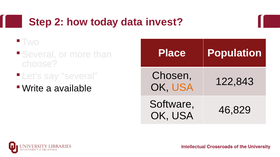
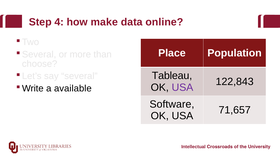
2: 2 -> 4
today: today -> make
invest: invest -> online
Chosen: Chosen -> Tableau
USA at (182, 88) colour: orange -> purple
46,829: 46,829 -> 71,657
